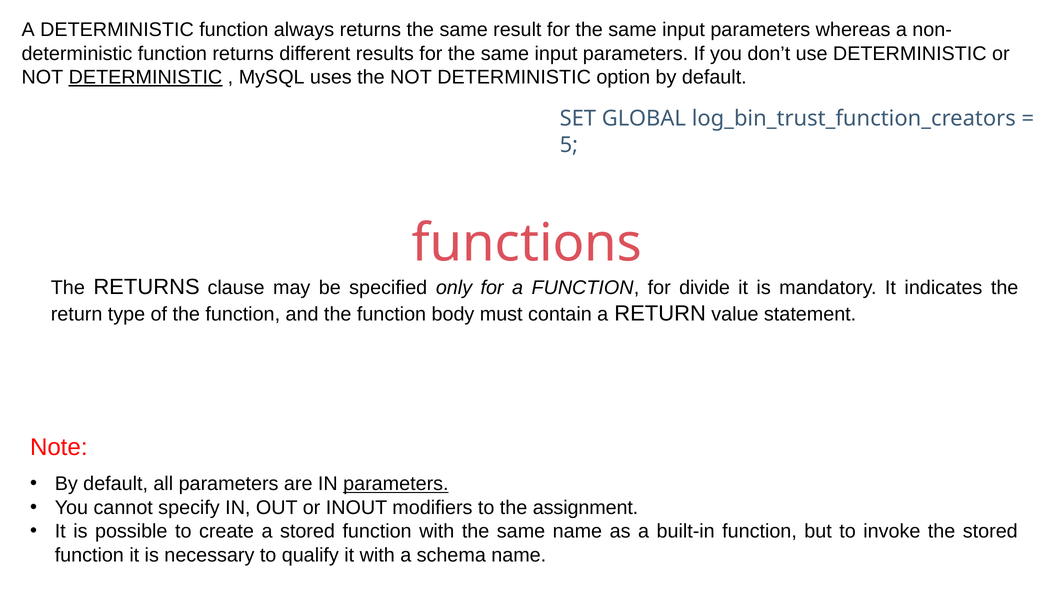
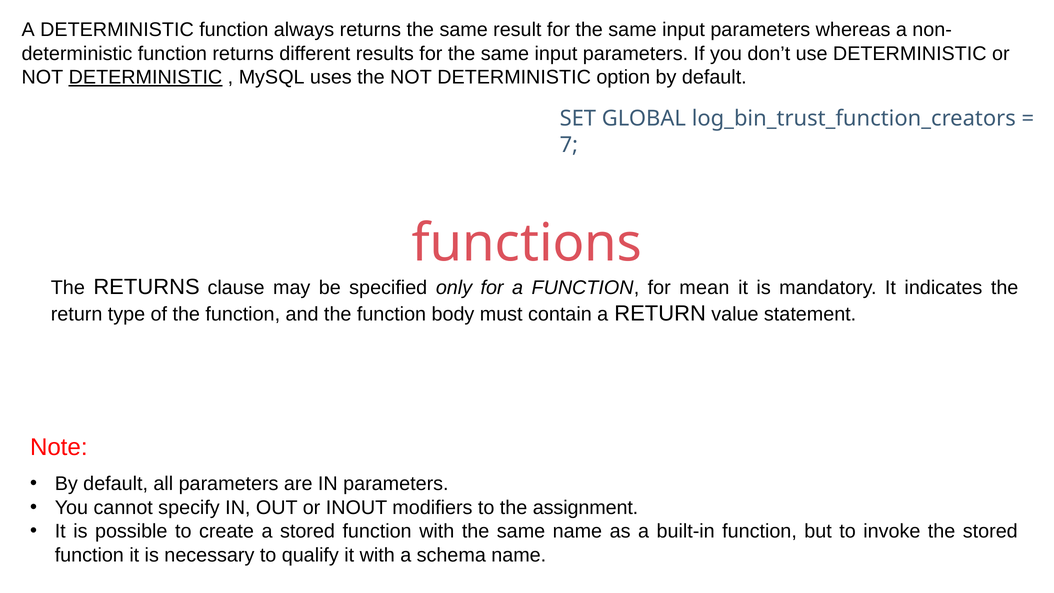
5: 5 -> 7
divide: divide -> mean
parameters at (396, 484) underline: present -> none
